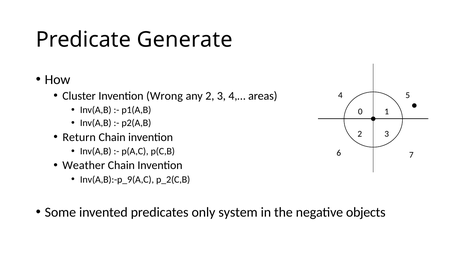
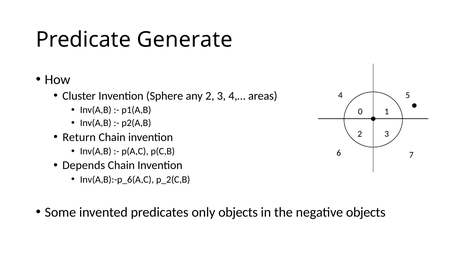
Wrong: Wrong -> Sphere
Weather: Weather -> Depends
Inv(A,B):-p_9(A,C: Inv(A,B):-p_9(A,C -> Inv(A,B):-p_6(A,C
only system: system -> objects
